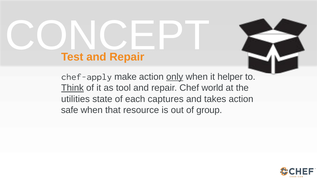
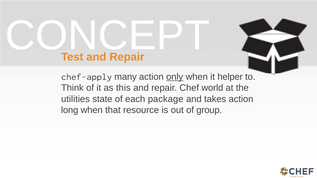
make: make -> many
Think underline: present -> none
tool: tool -> this
captures: captures -> package
safe: safe -> long
